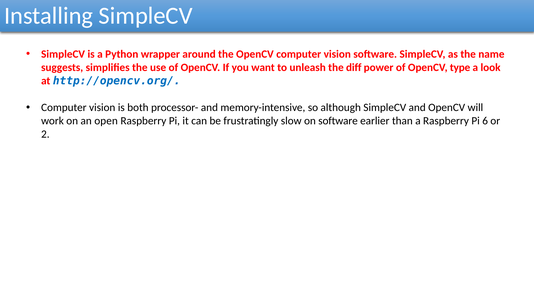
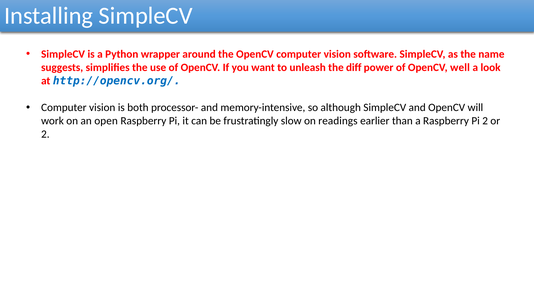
type: type -> well
on software: software -> readings
Pi 6: 6 -> 2
